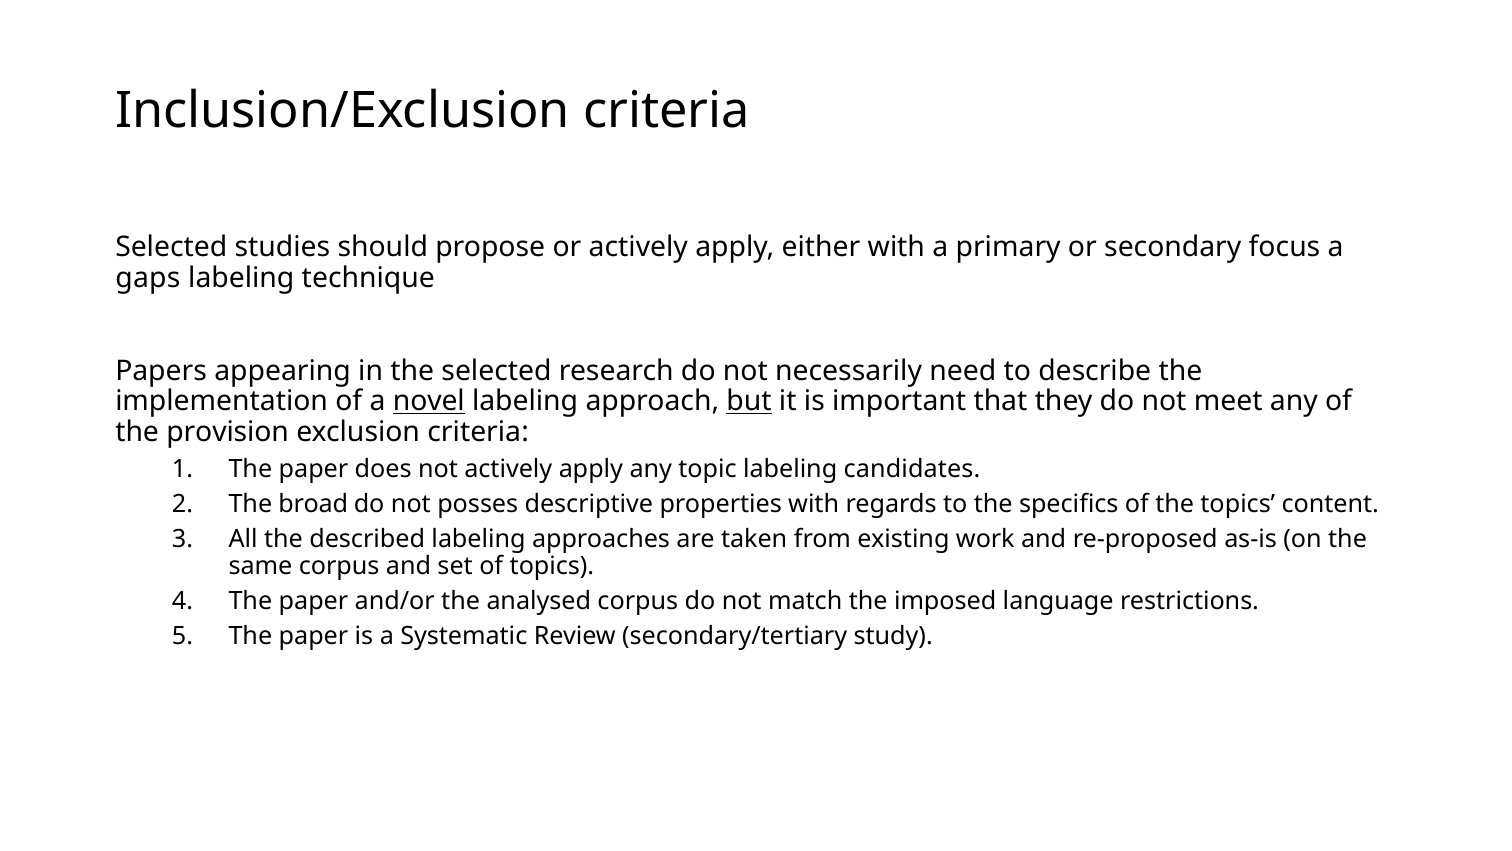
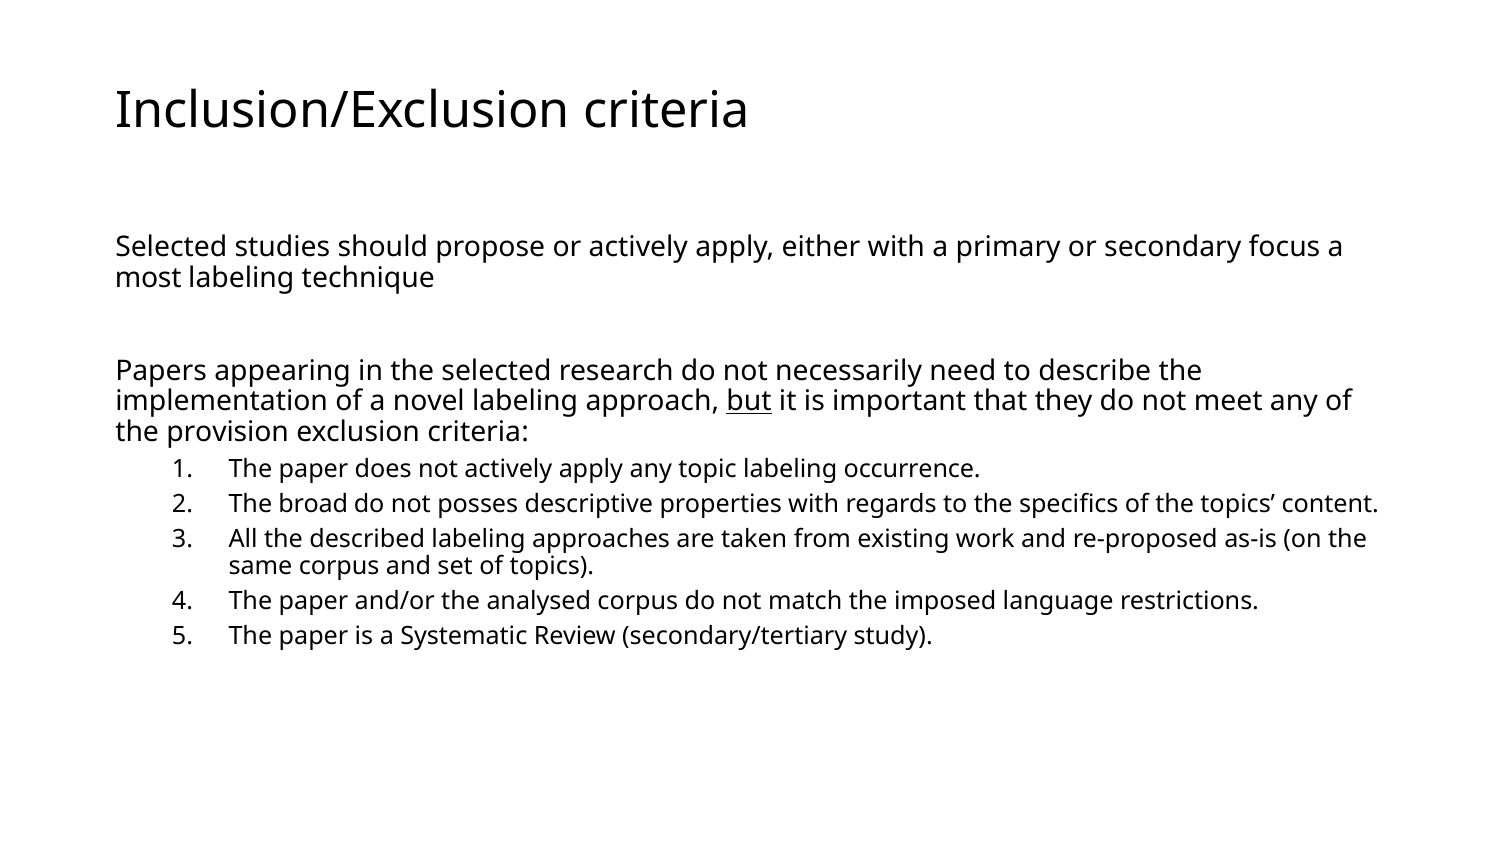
gaps: gaps -> most
novel underline: present -> none
candidates: candidates -> occurrence
